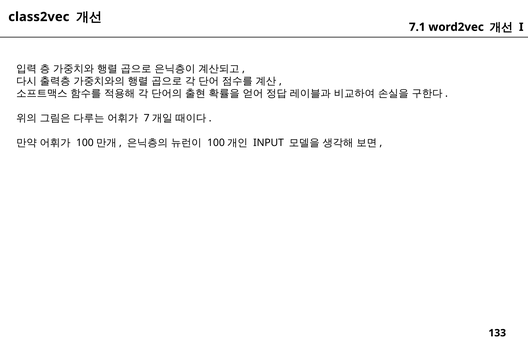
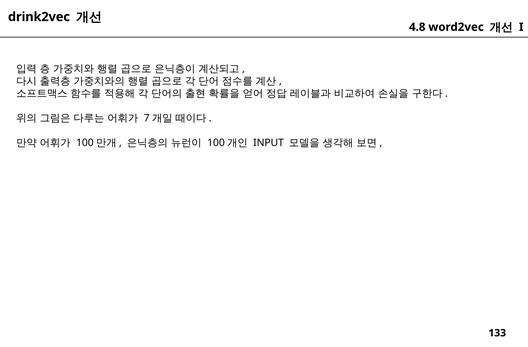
class2vec: class2vec -> drink2vec
7.1: 7.1 -> 4.8
